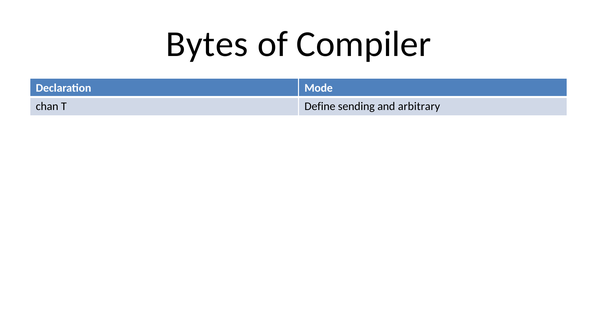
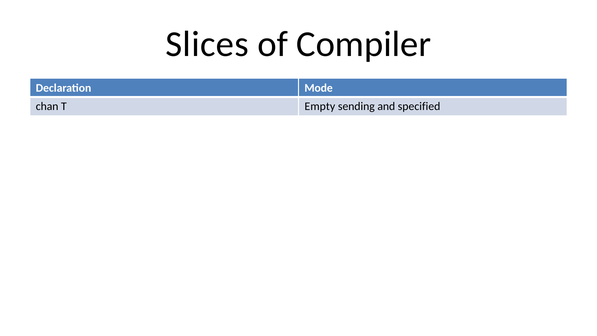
Bytes: Bytes -> Slices
Define: Define -> Empty
arbitrary: arbitrary -> specified
